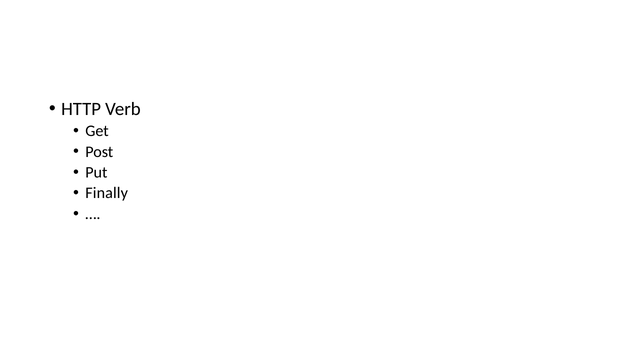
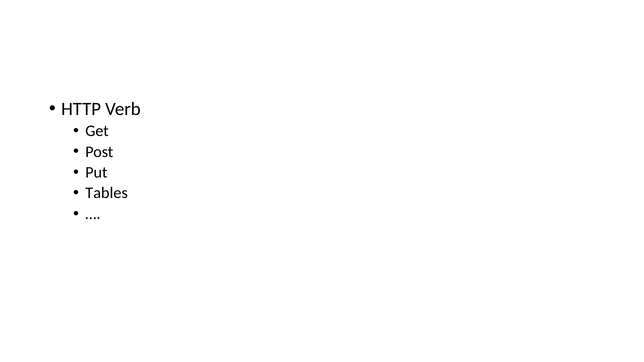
Finally: Finally -> Tables
